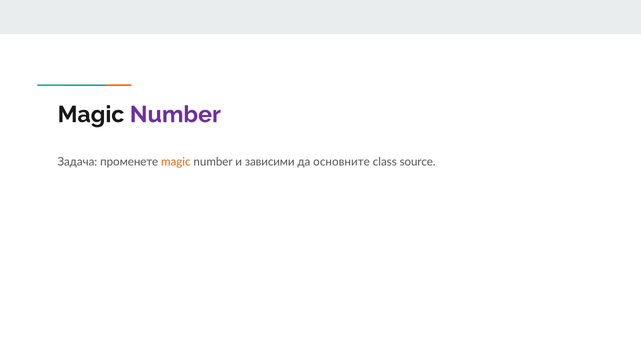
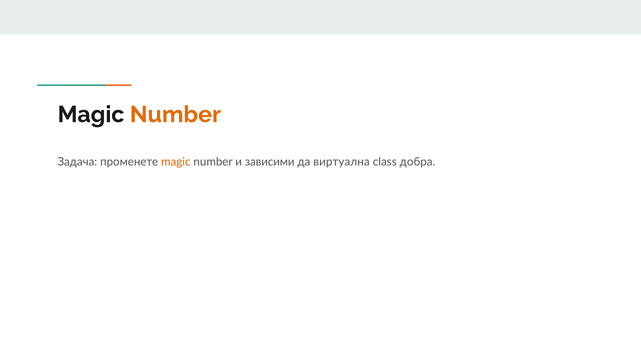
Number at (175, 114) colour: purple -> orange
основните: основните -> виртуална
source: source -> добра
